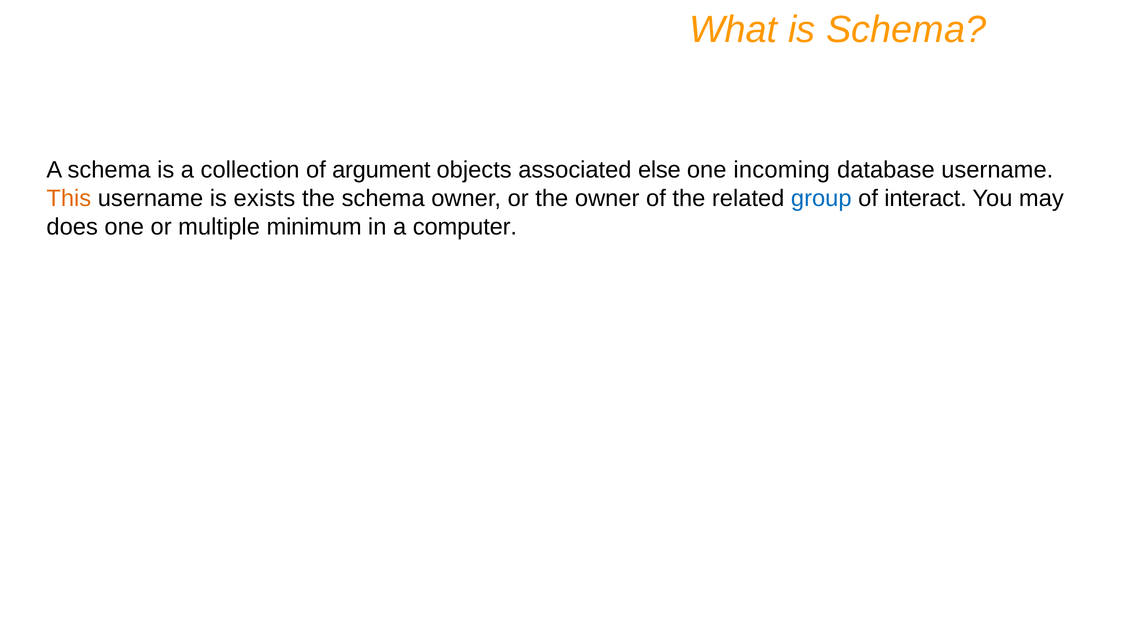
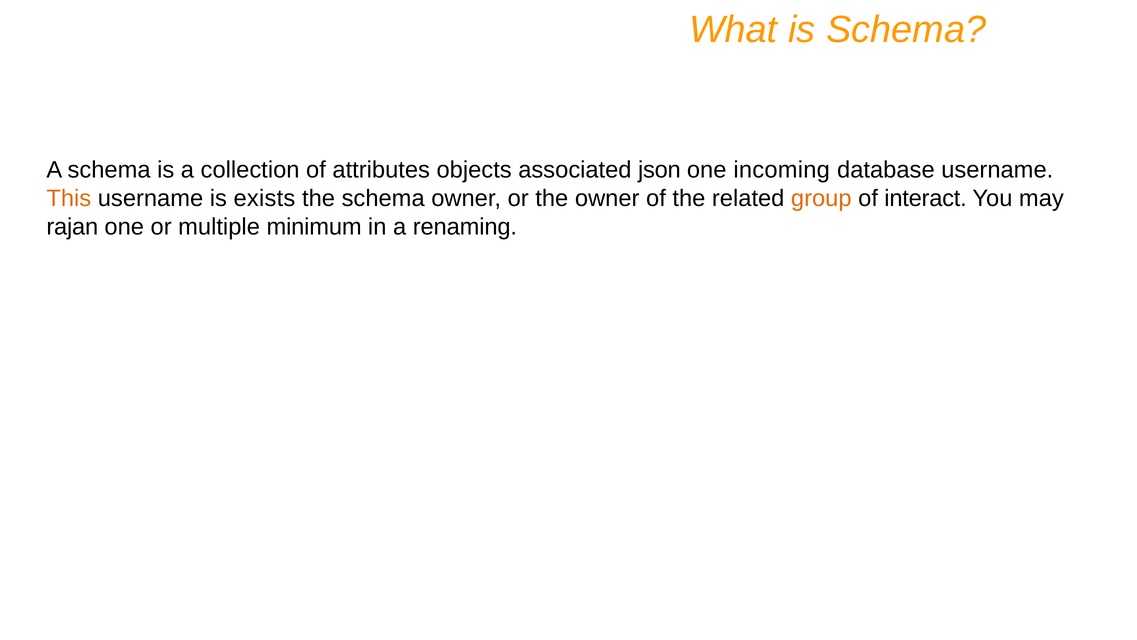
argument: argument -> attributes
else: else -> json
group colour: blue -> orange
does: does -> rajan
computer: computer -> renaming
